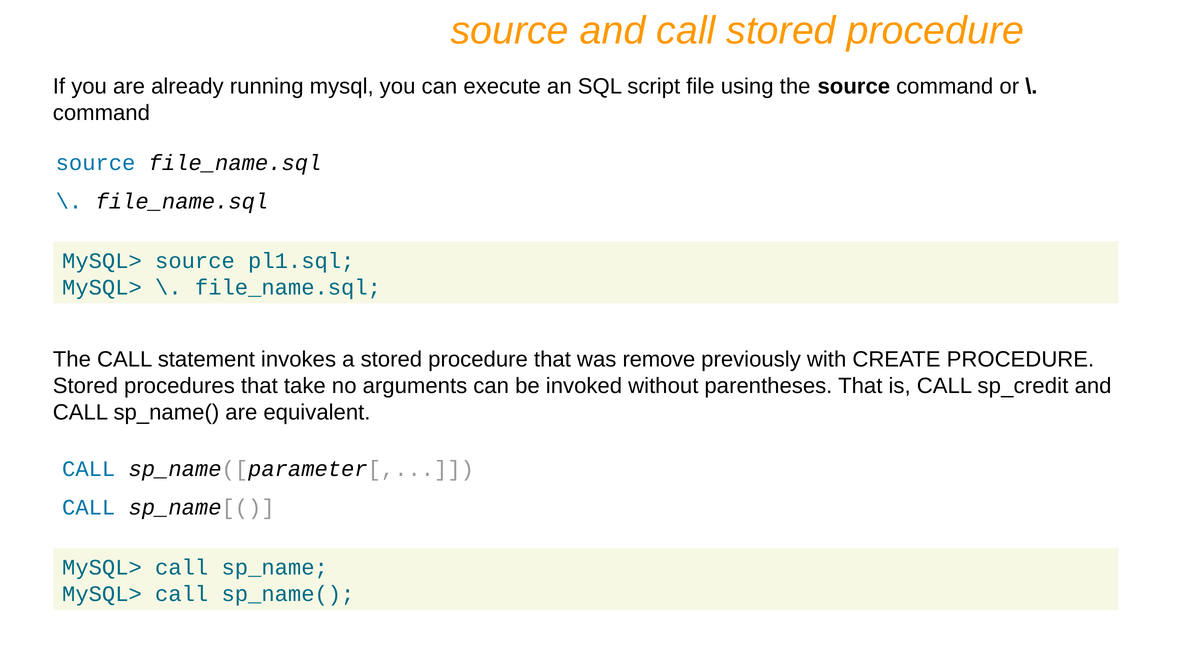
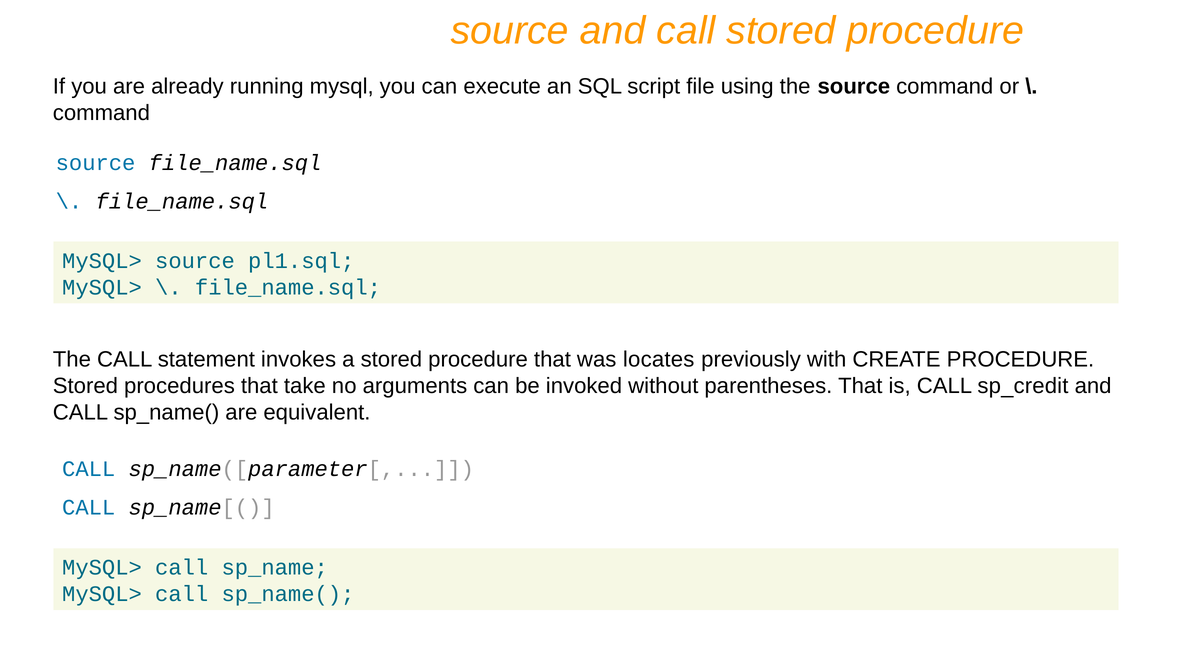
remove: remove -> locates
